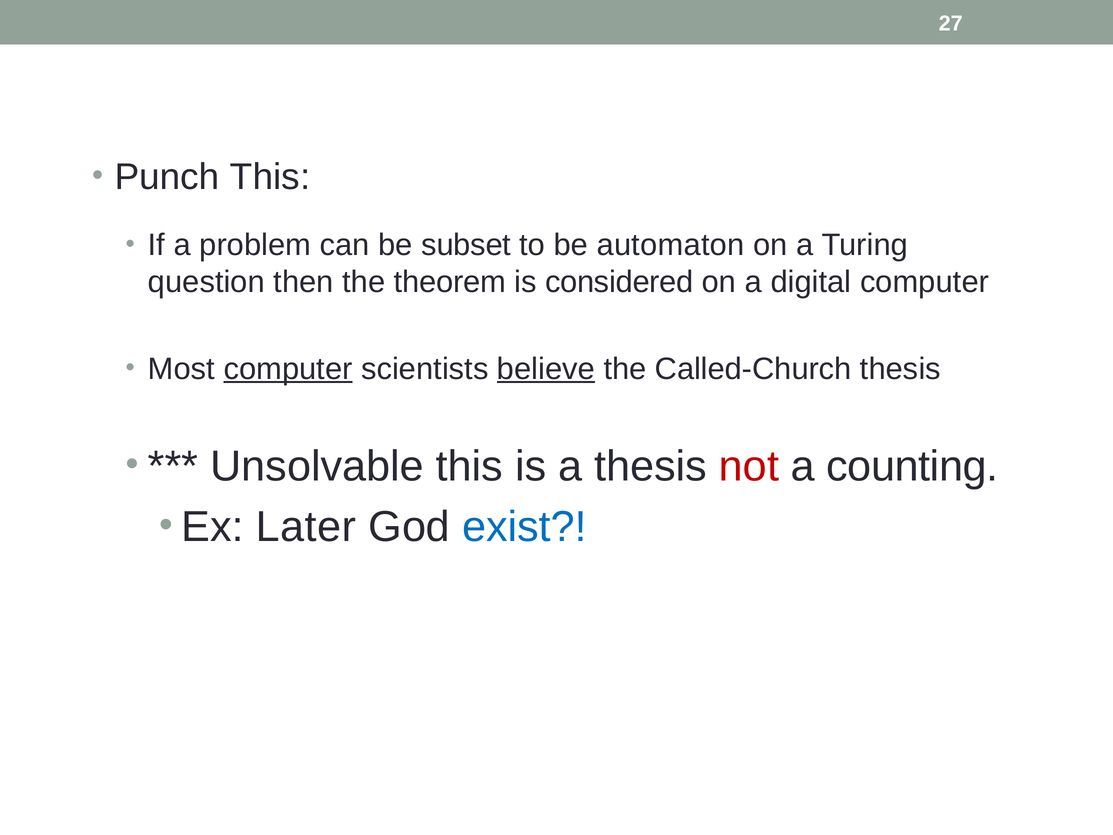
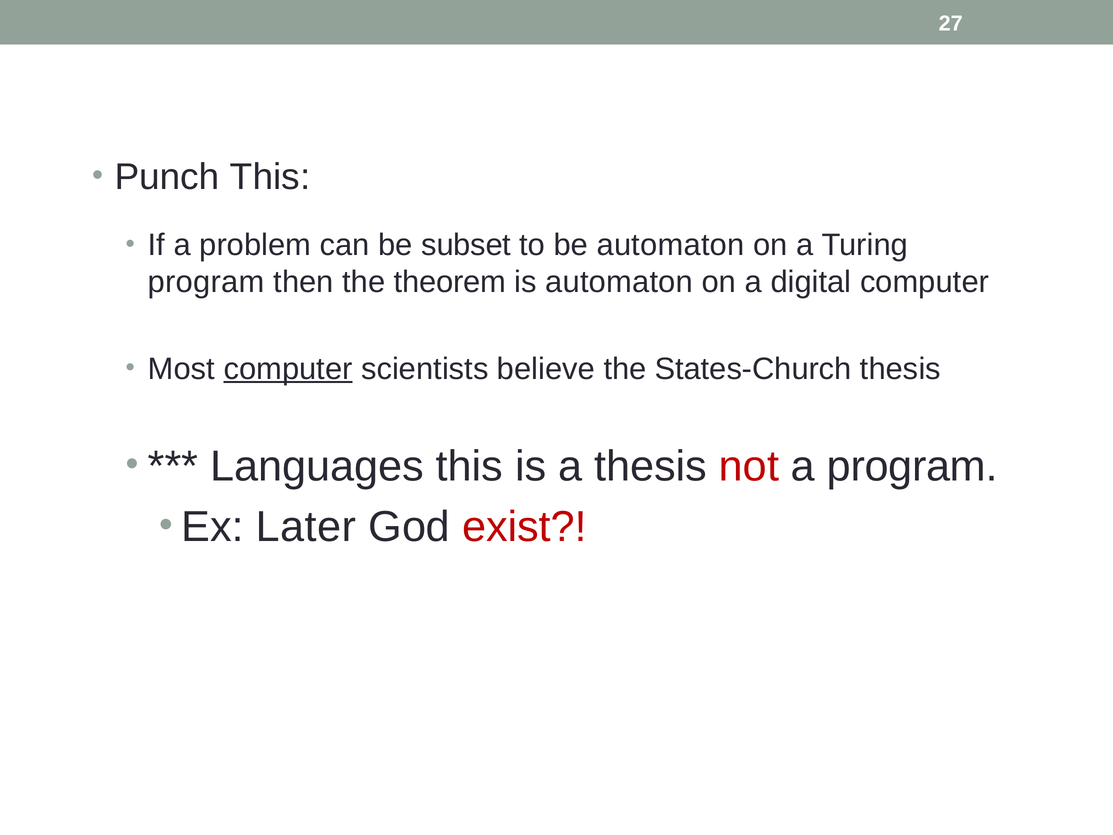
question at (206, 282): question -> program
is considered: considered -> automaton
believe underline: present -> none
Called-Church: Called-Church -> States-Church
Unsolvable: Unsolvable -> Languages
a counting: counting -> program
exist colour: blue -> red
